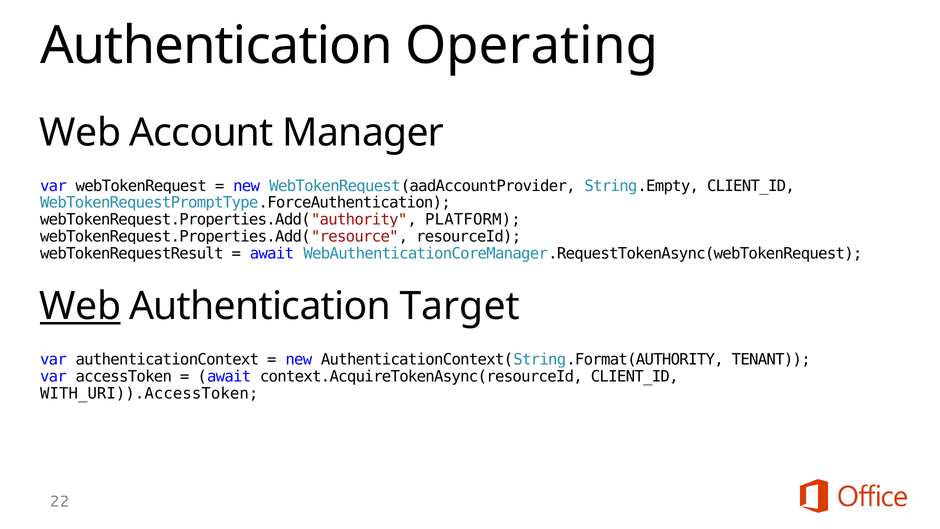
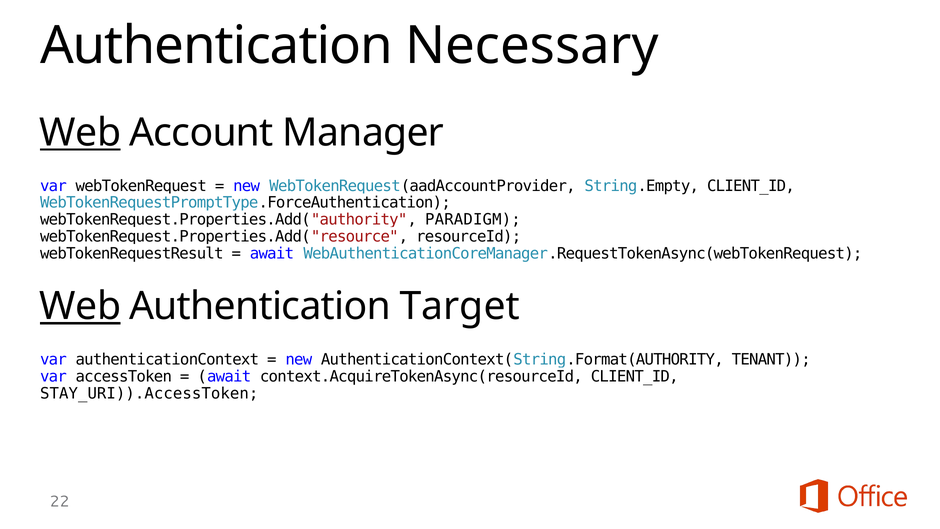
Operating: Operating -> Necessary
Web at (80, 133) underline: none -> present
PLATFORM: PLATFORM -> PARADIGM
WITH_URI)).AccessToken: WITH_URI)).AccessToken -> STAY_URI)).AccessToken
